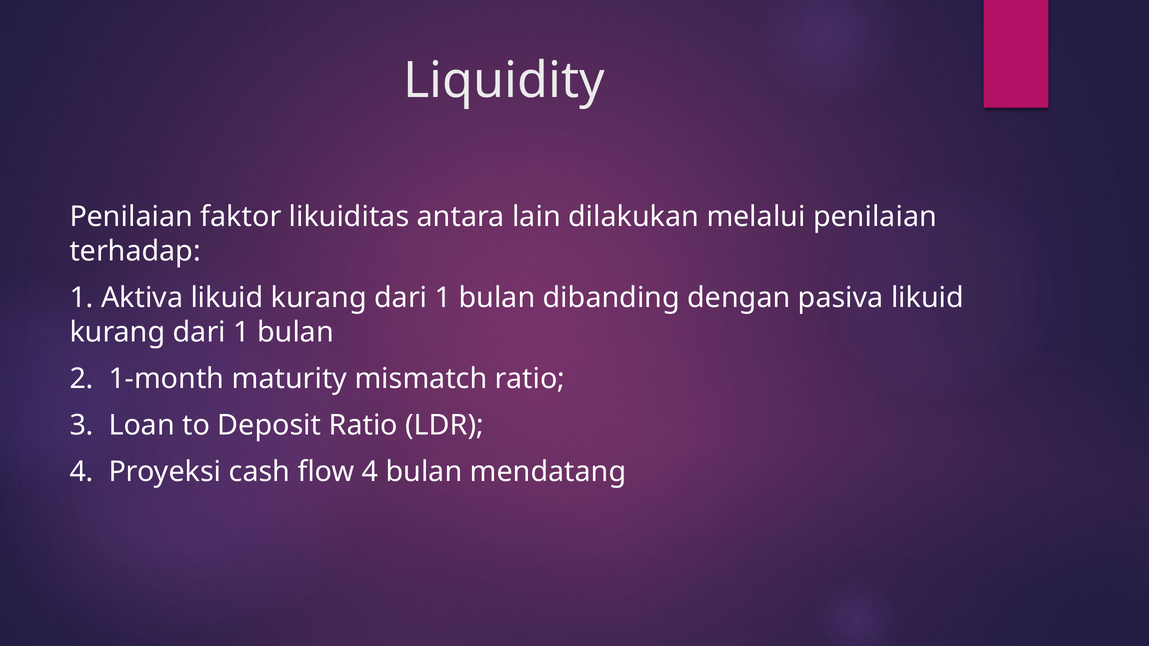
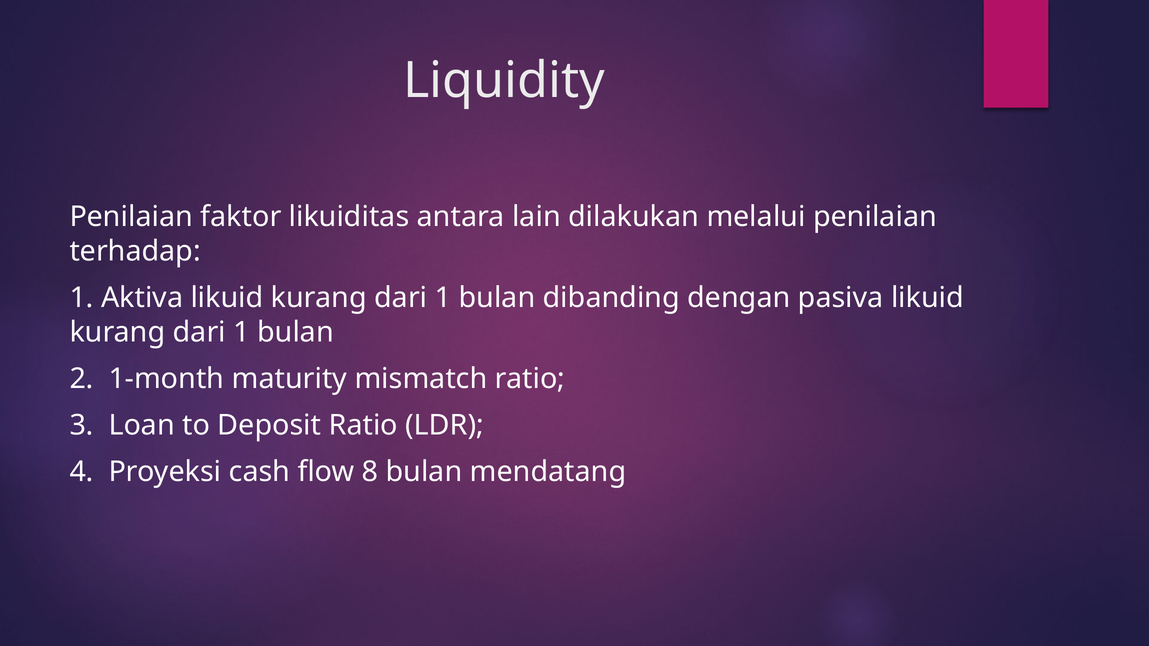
flow 4: 4 -> 8
